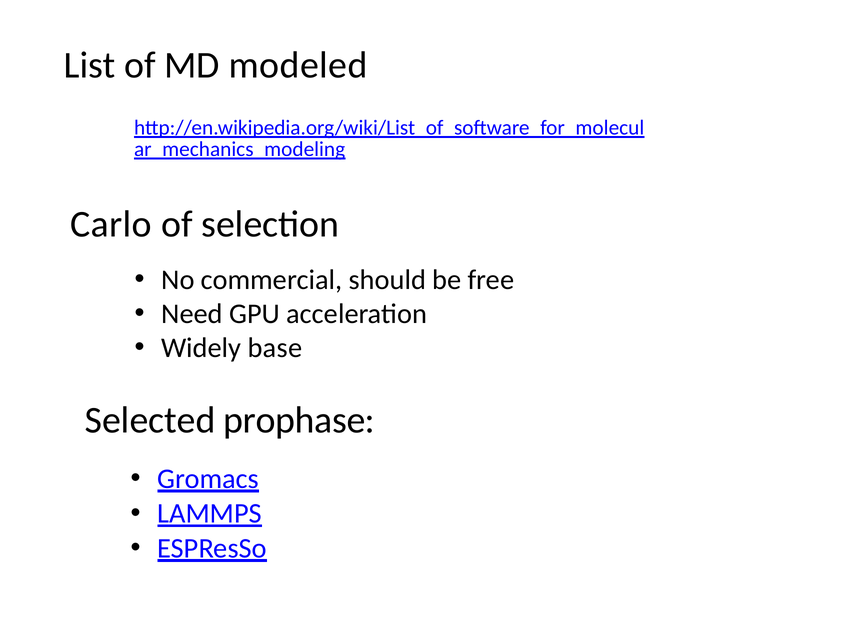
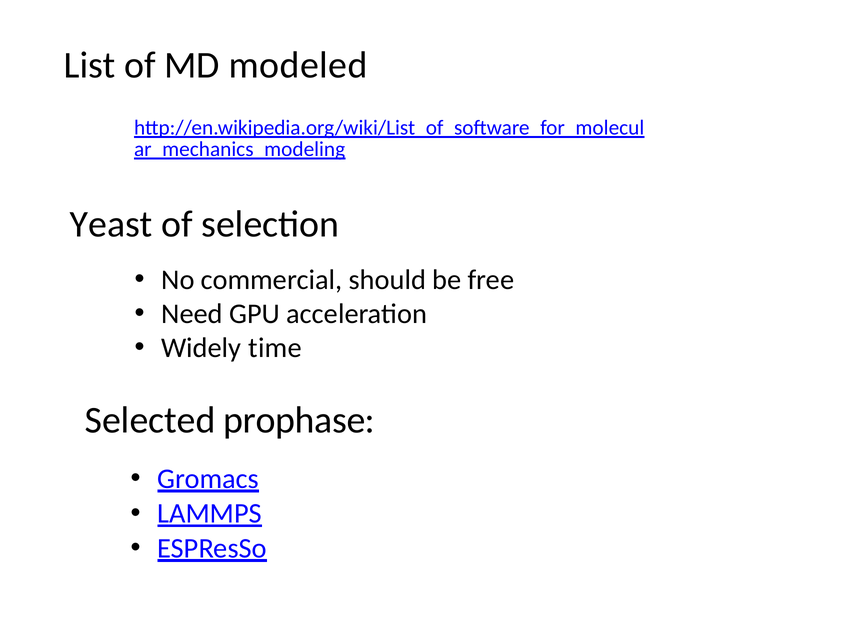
Carlo: Carlo -> Yeast
base: base -> time
